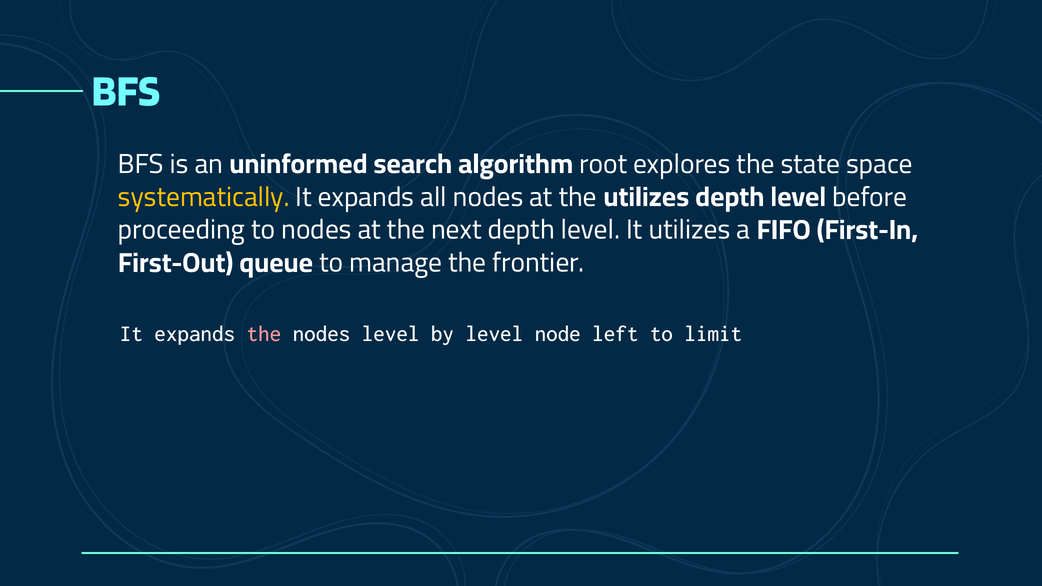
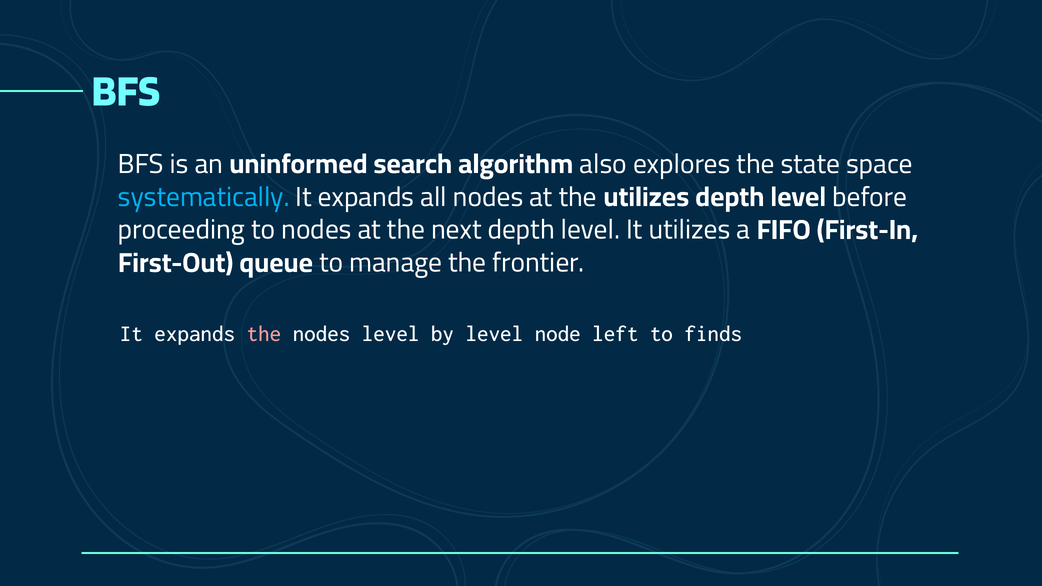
root: root -> also
systematically colour: yellow -> light blue
limit: limit -> finds
